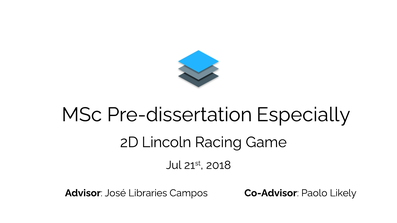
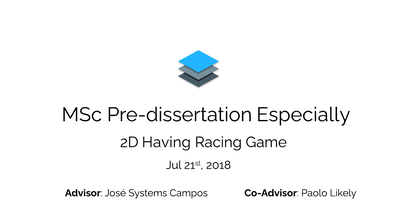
Lincoln: Lincoln -> Having
Libraries: Libraries -> Systems
